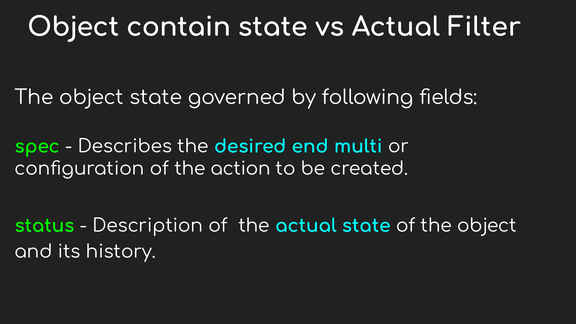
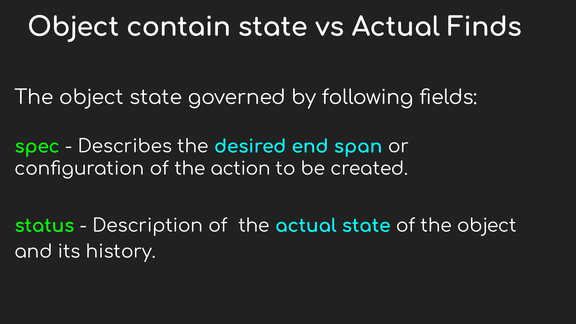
Filter: Filter -> Finds
multi: multi -> span
